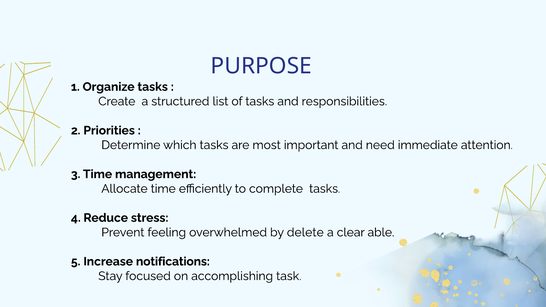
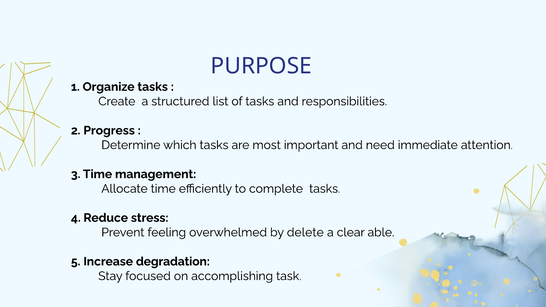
Priorities: Priorities -> Progress
notifications: notifications -> degradation
